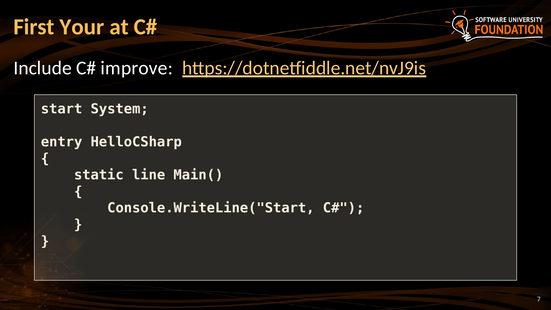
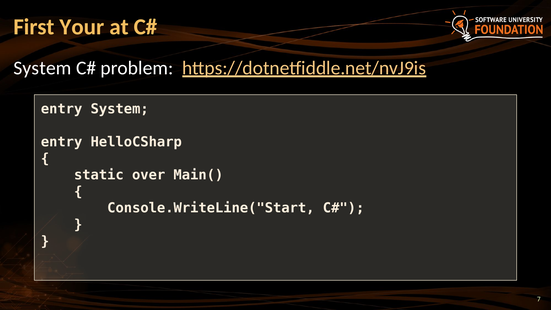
Include at (43, 68): Include -> System
improve: improve -> problem
start at (62, 109): start -> entry
line: line -> over
